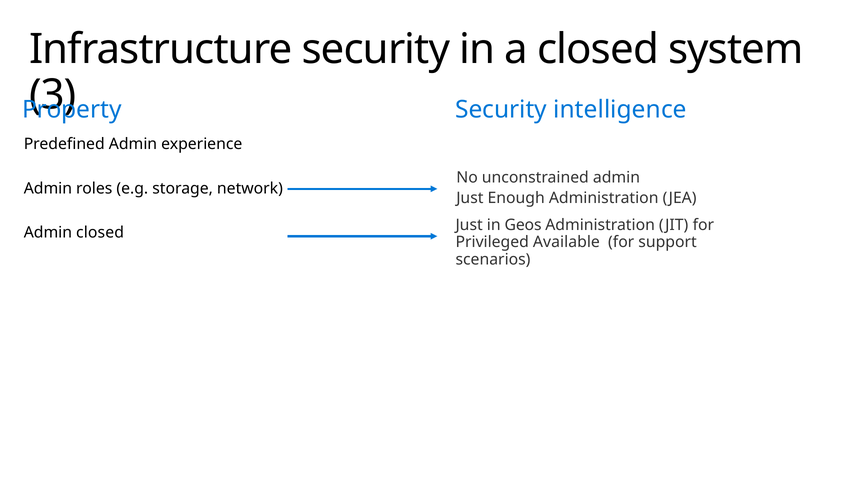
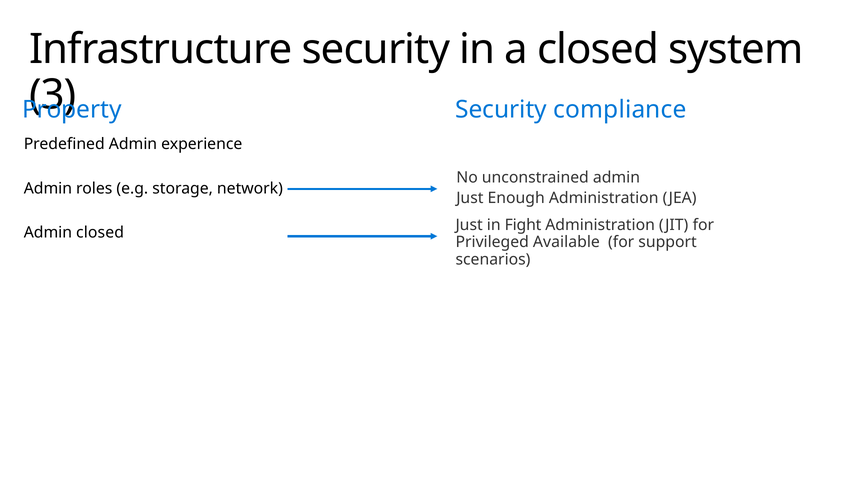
intelligence: intelligence -> compliance
Geos: Geos -> Fight
